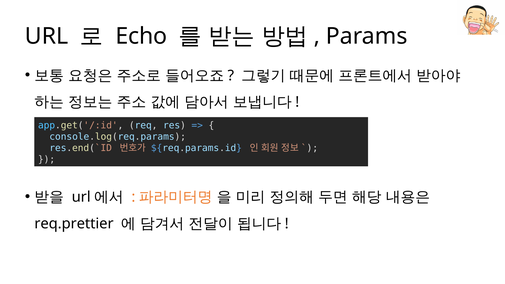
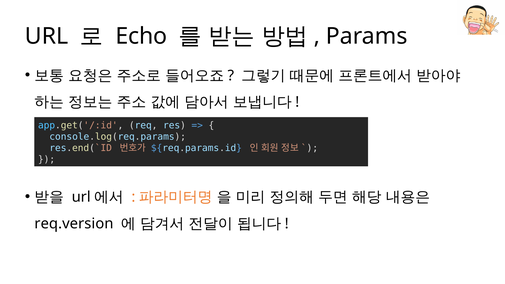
req.prettier: req.prettier -> req.version
